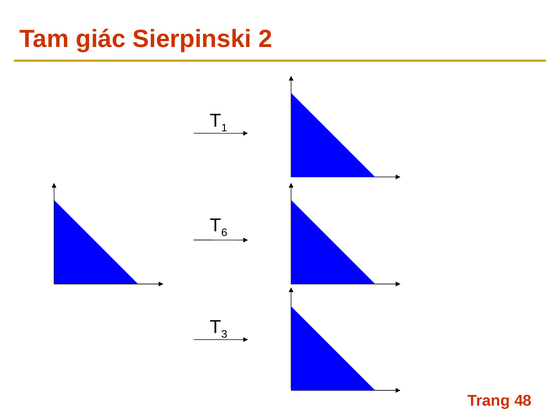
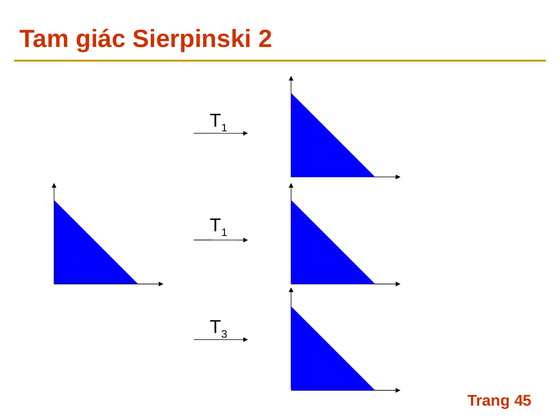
6 at (224, 233): 6 -> 1
48: 48 -> 45
